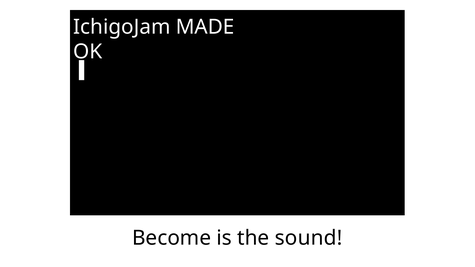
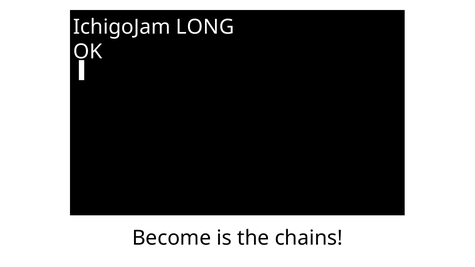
MADE: MADE -> LONG
sound: sound -> chains
